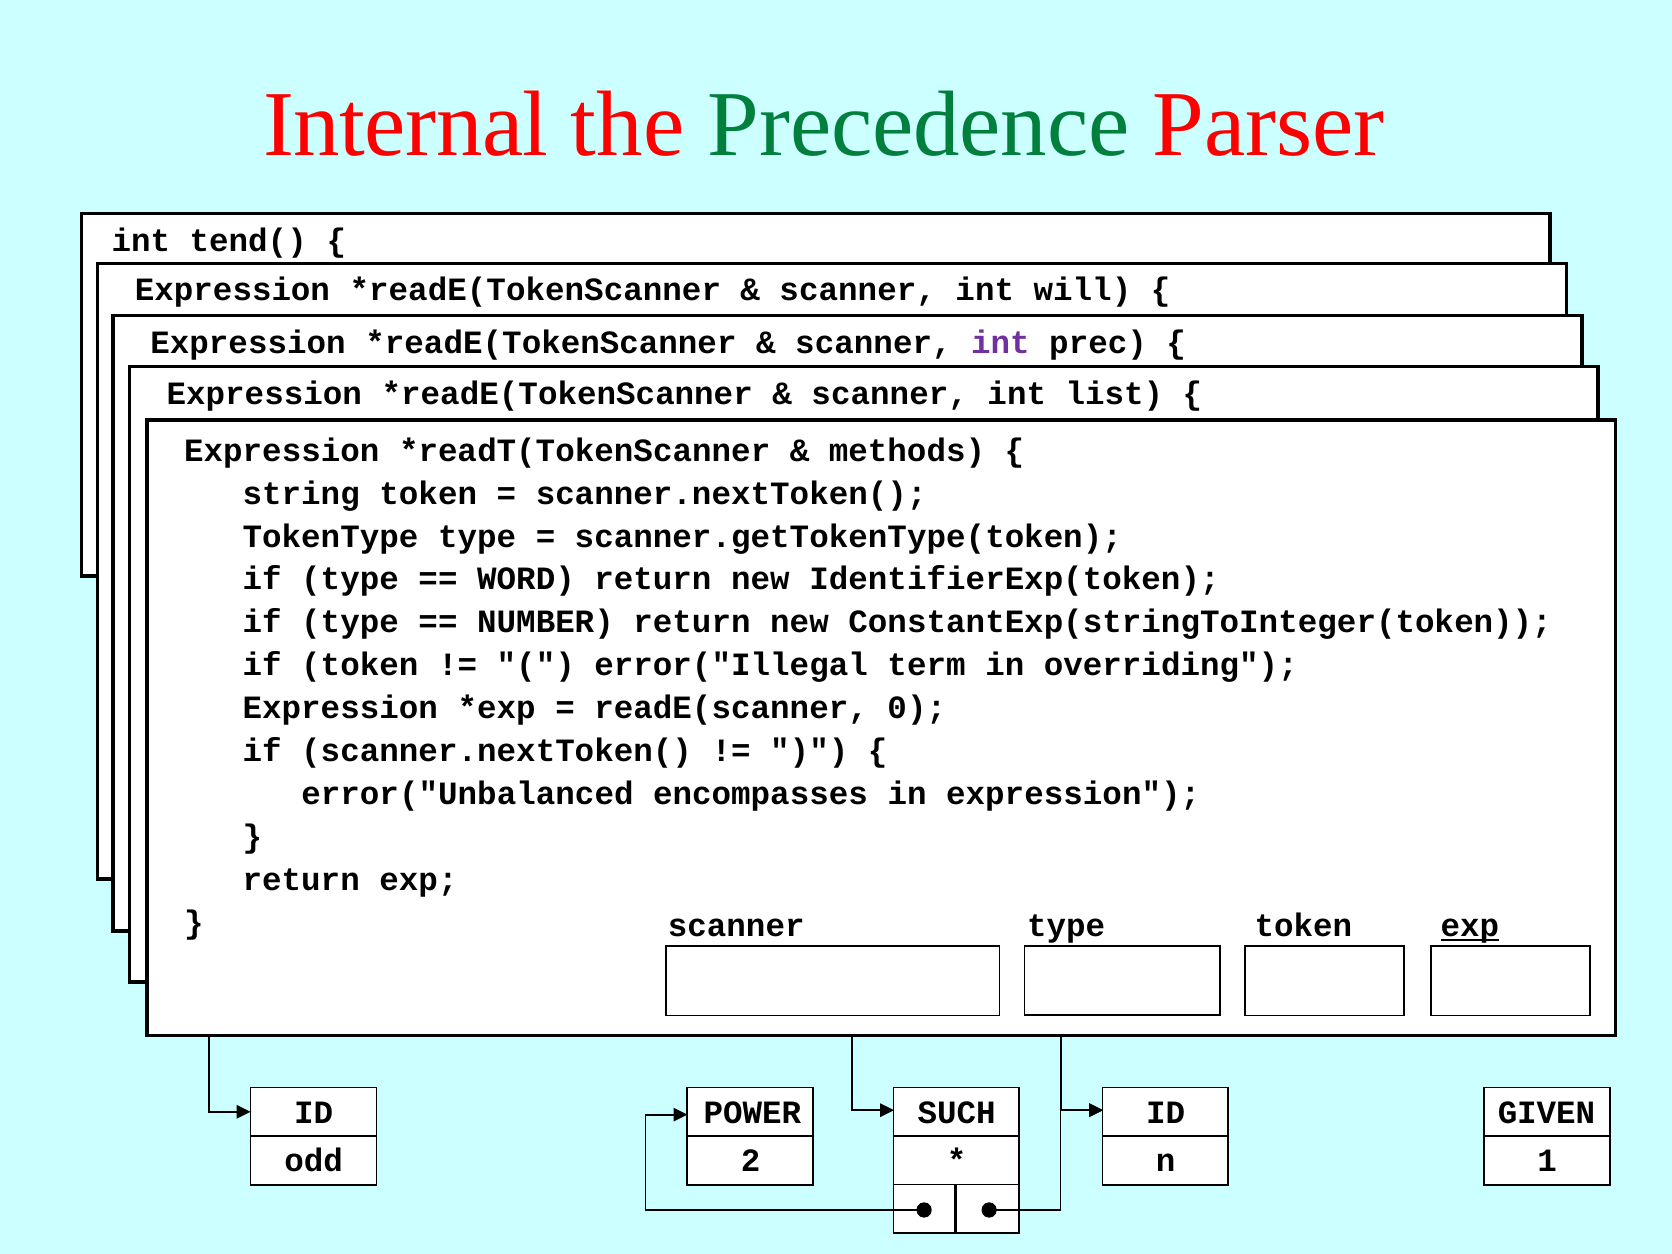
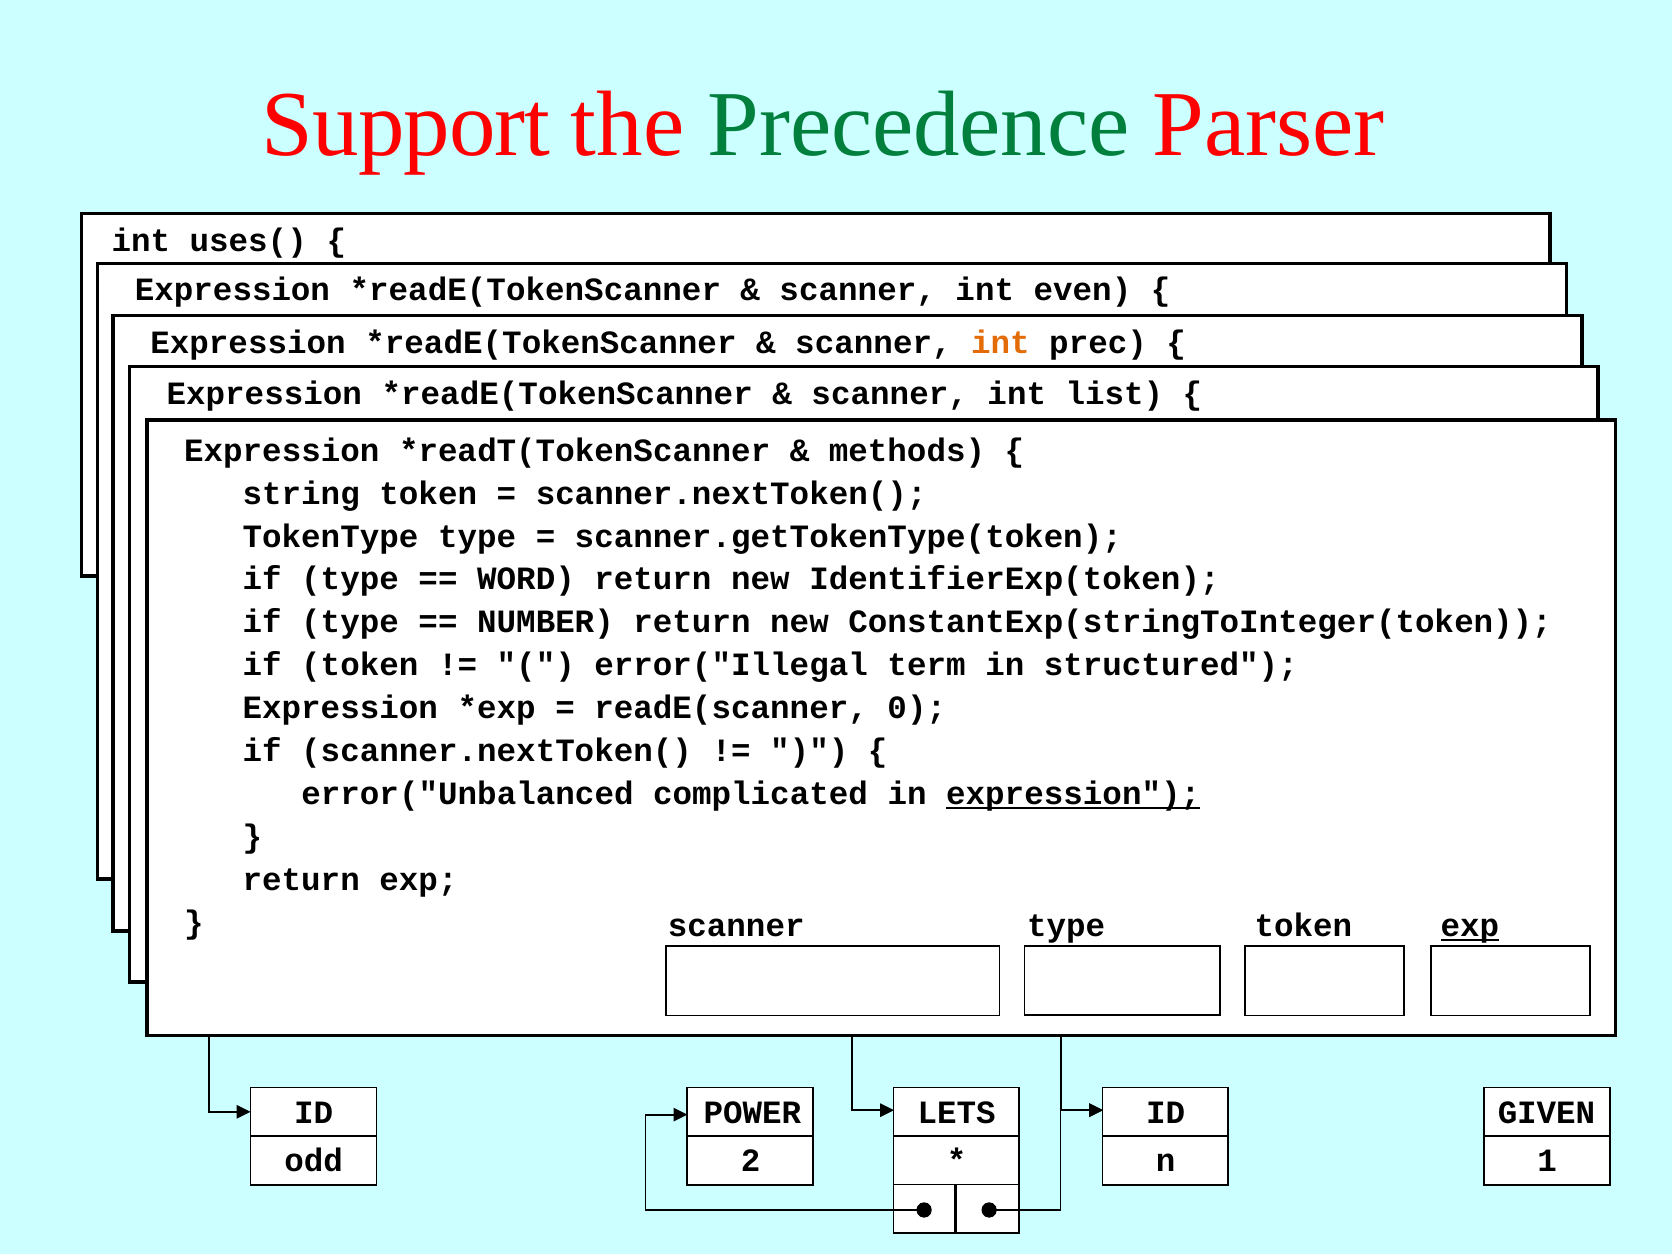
Internal: Internal -> Support
tend(: tend( -> uses(
will: will -> even
int at (1000, 342) colour: purple -> orange
overriding: overriding -> structured
encompasses: encompasses -> complicated
expression at (1073, 794) underline: none -> present
SUCH: SUCH -> LETS
